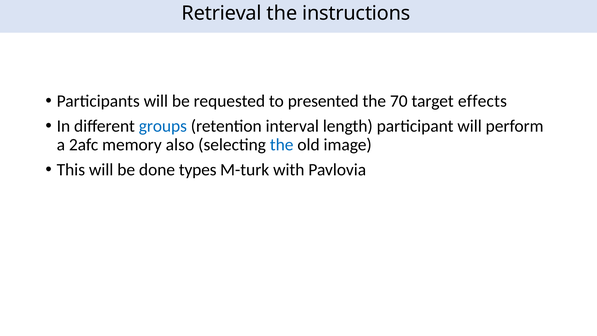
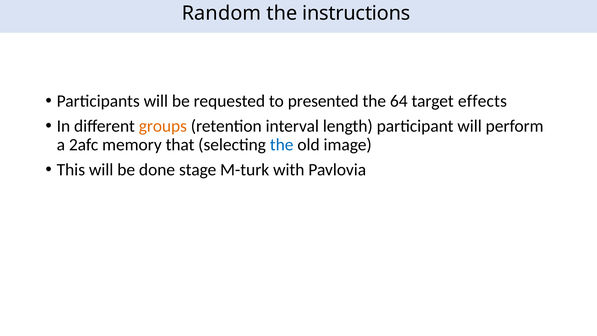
Retrieval: Retrieval -> Random
70: 70 -> 64
groups colour: blue -> orange
also: also -> that
types: types -> stage
